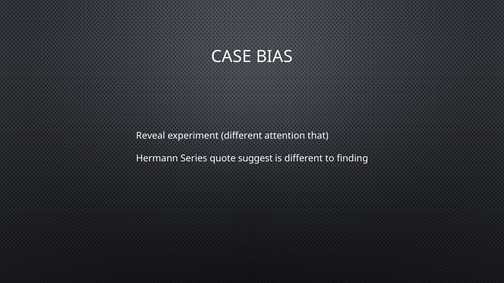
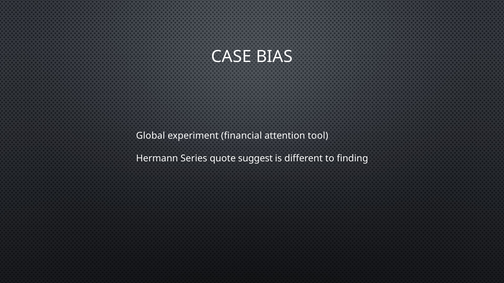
Reveal: Reveal -> Global
experiment different: different -> financial
that: that -> tool
